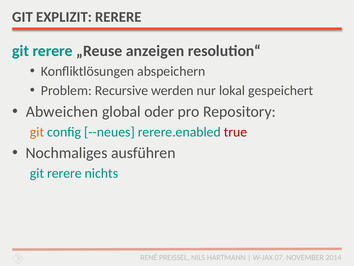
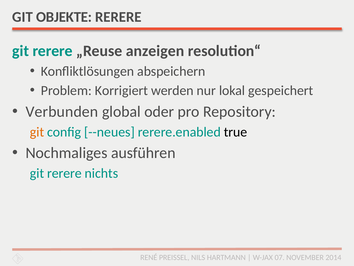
EXPLIZIT: EXPLIZIT -> OBJEKTE
Recursive: Recursive -> Korrigiert
Abweichen: Abweichen -> Verbunden
true colour: red -> black
